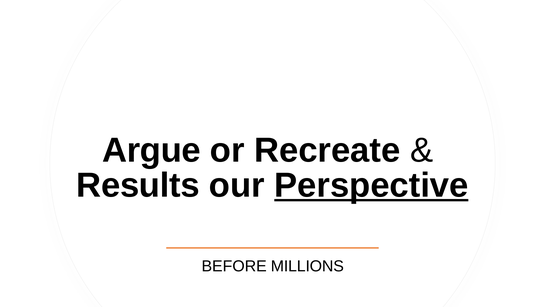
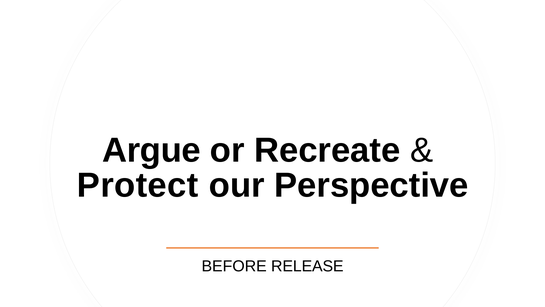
Results: Results -> Protect
Perspective underline: present -> none
MILLIONS: MILLIONS -> RELEASE
